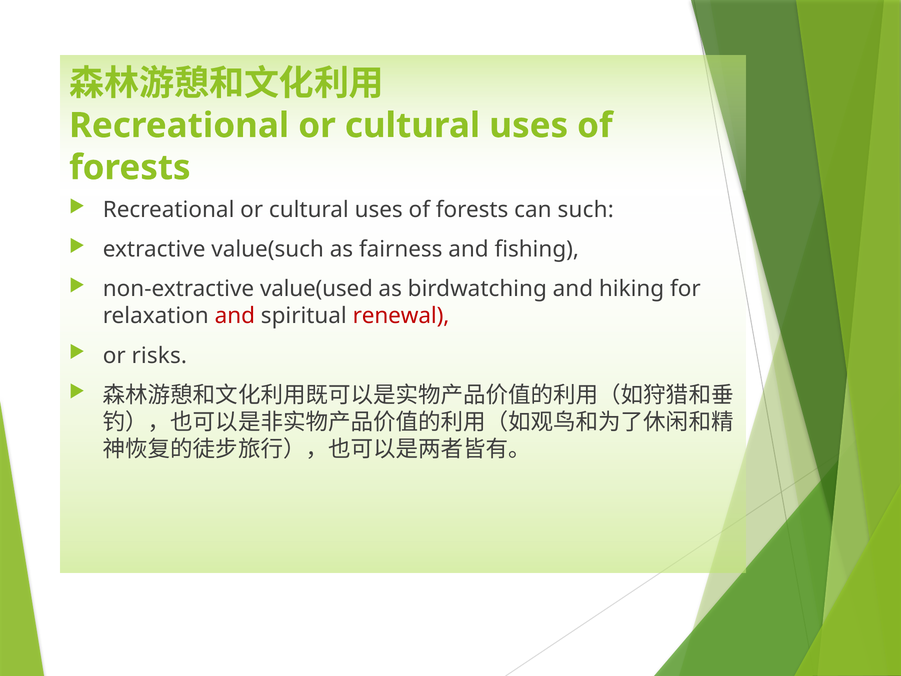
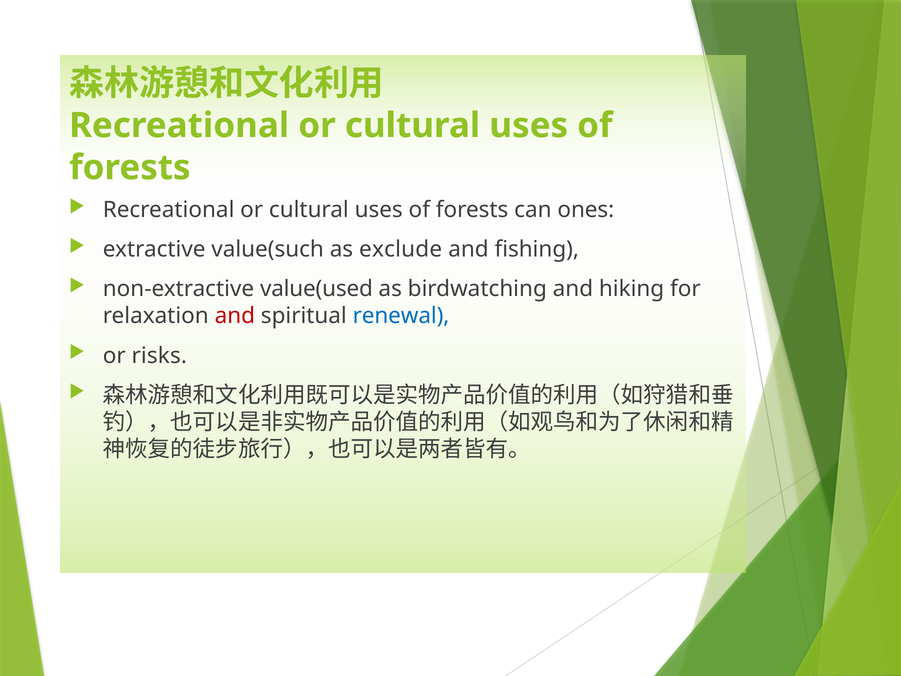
such: such -> ones
fairness: fairness -> exclude
renewal colour: red -> blue
